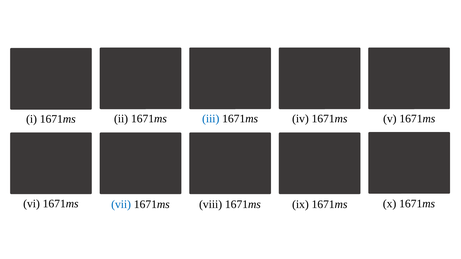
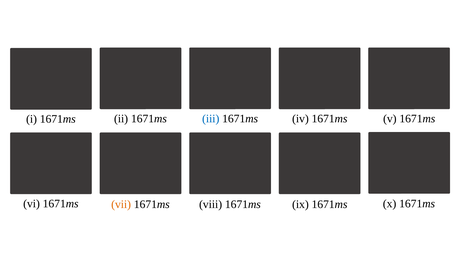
vii colour: blue -> orange
